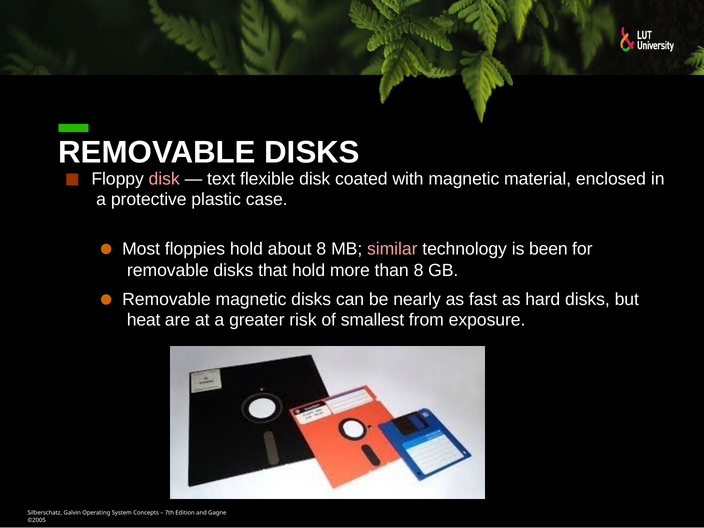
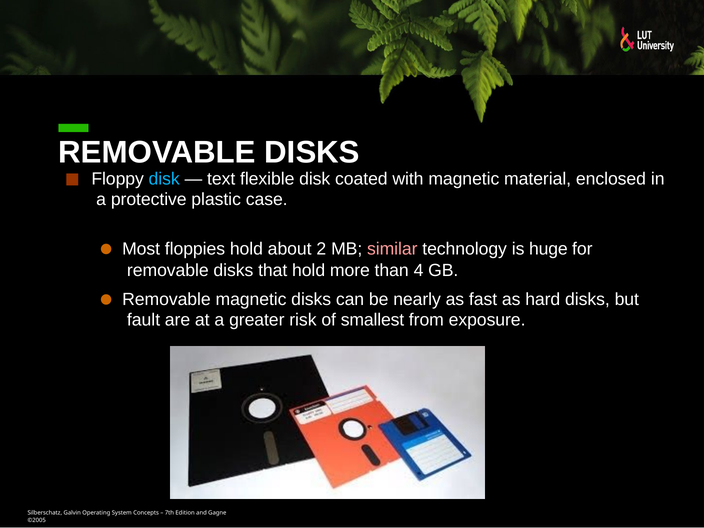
disk at (164, 179) colour: pink -> light blue
about 8: 8 -> 2
been: been -> huge
than 8: 8 -> 4
heat: heat -> fault
